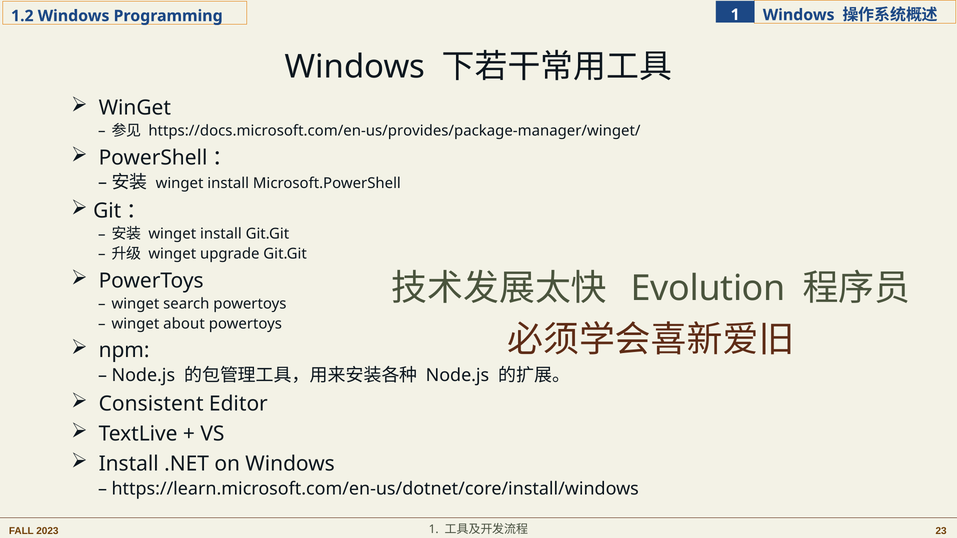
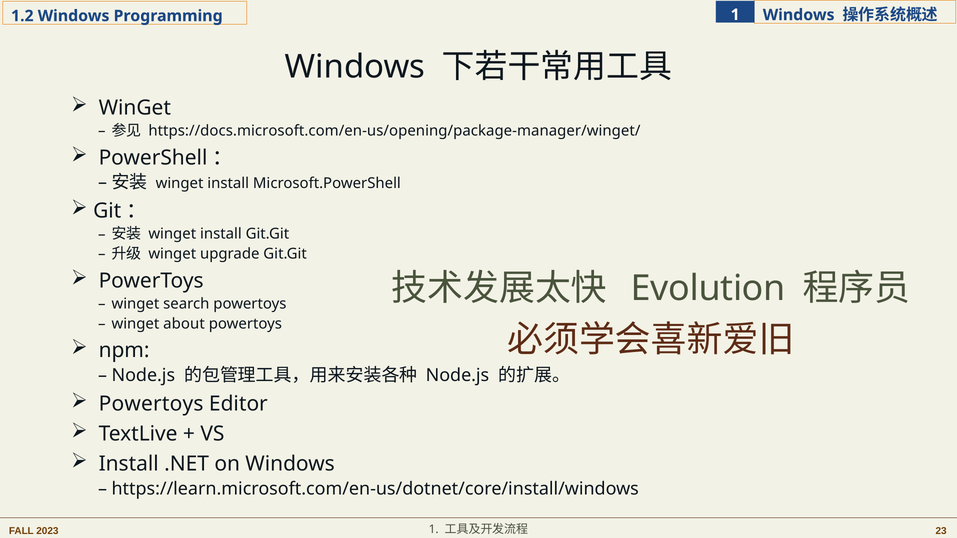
https://docs.microsoft.com/en-us/provides/package-manager/winget/: https://docs.microsoft.com/en-us/provides/package-manager/winget/ -> https://docs.microsoft.com/en-us/opening/package-manager/winget/
Consistent at (151, 404): Consistent -> Powertoys
